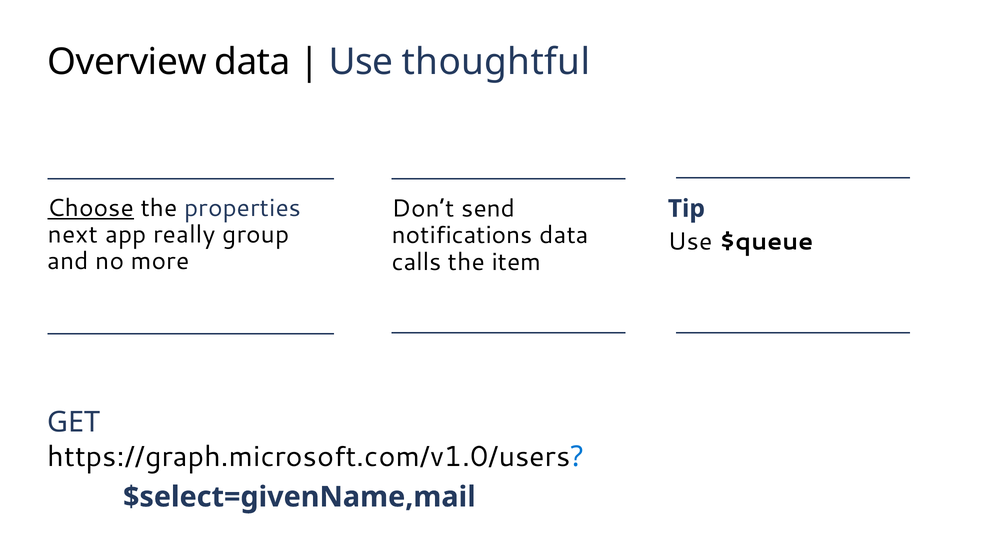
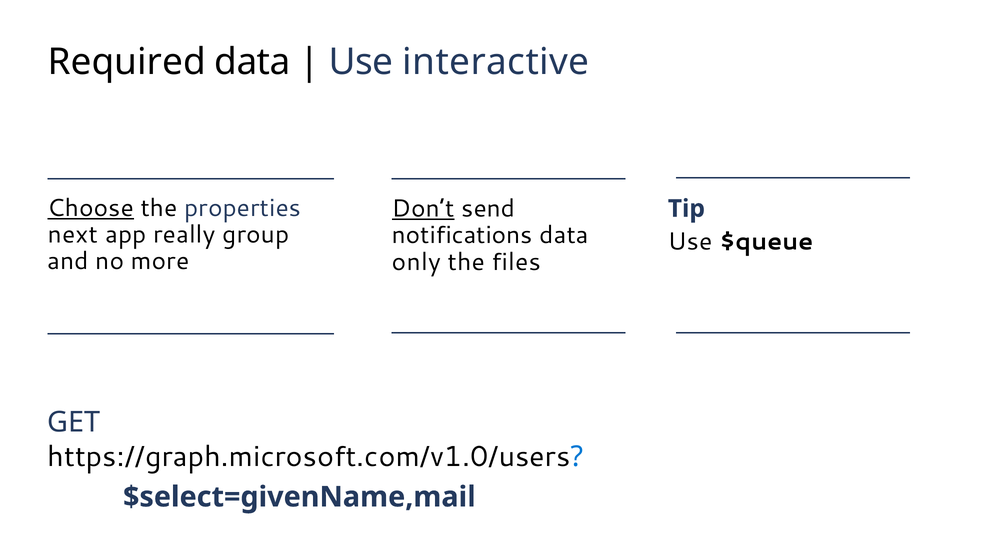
Overview: Overview -> Required
thoughtful: thoughtful -> interactive
Don’t underline: none -> present
calls: calls -> only
item: item -> files
